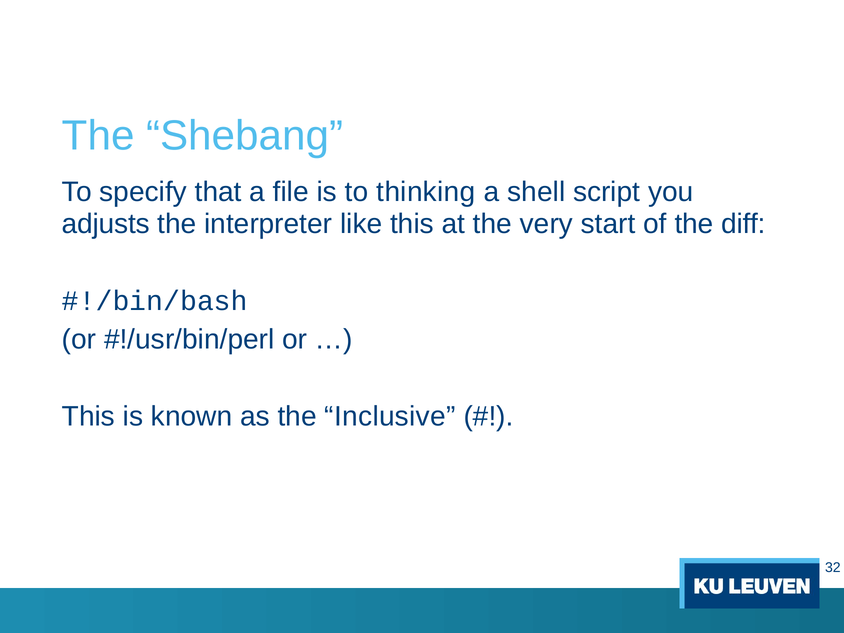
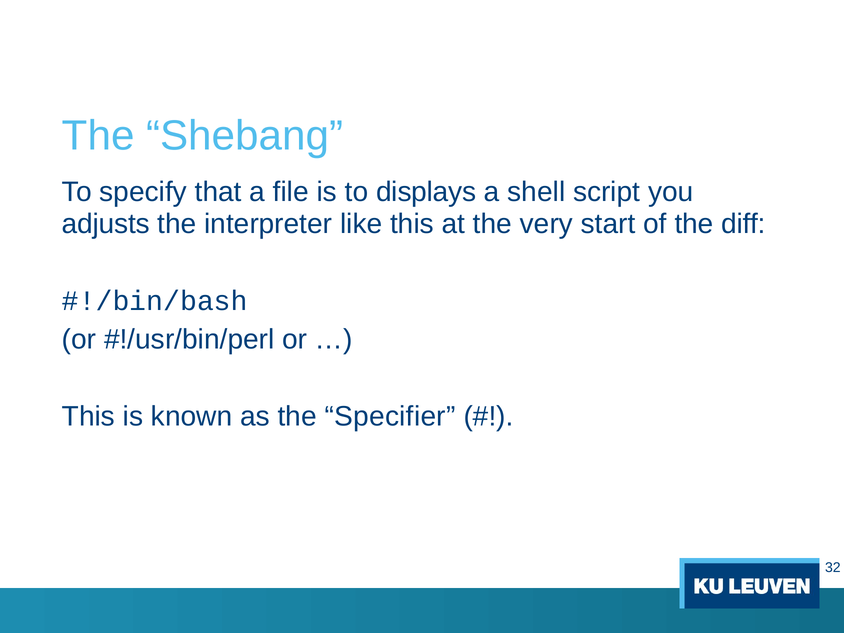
thinking: thinking -> displays
Inclusive: Inclusive -> Specifier
